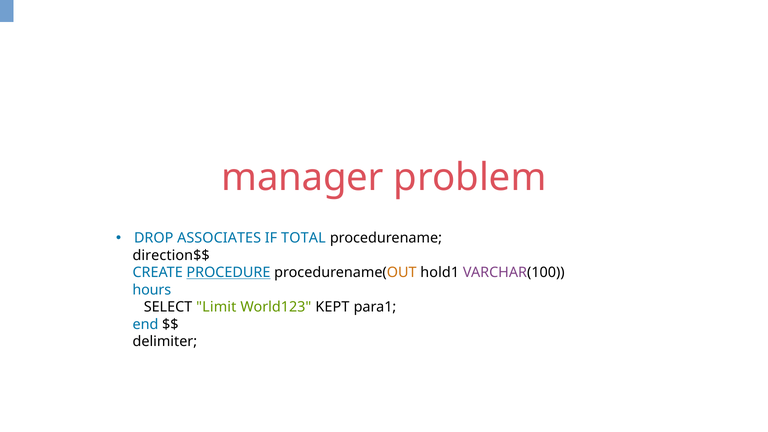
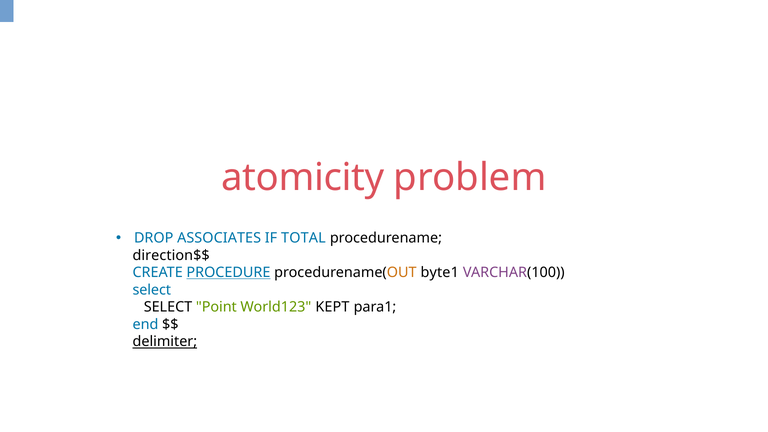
manager: manager -> atomicity
hold1: hold1 -> byte1
hours at (152, 290): hours -> select
Limit: Limit -> Point
delimiter underline: none -> present
